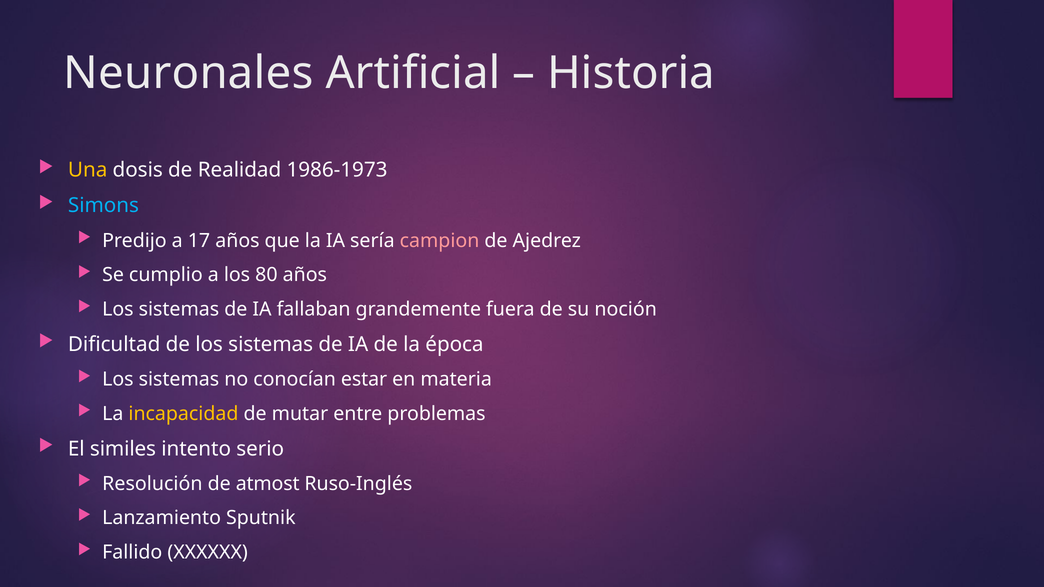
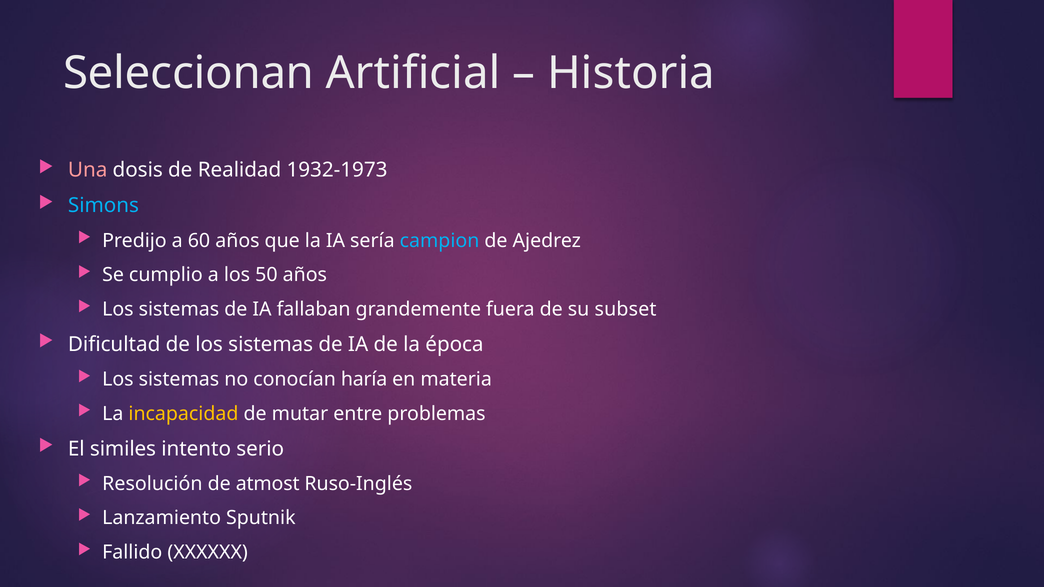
Neuronales: Neuronales -> Seleccionan
Una colour: yellow -> pink
1986-1973: 1986-1973 -> 1932-1973
17: 17 -> 60
campion colour: pink -> light blue
80: 80 -> 50
noción: noción -> subset
estar: estar -> haría
